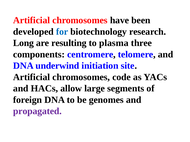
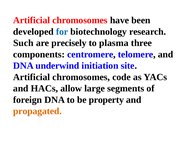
Long: Long -> Such
resulting: resulting -> precisely
genomes: genomes -> property
propagated colour: purple -> orange
